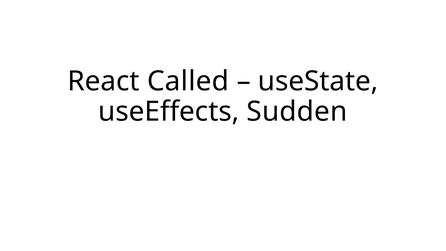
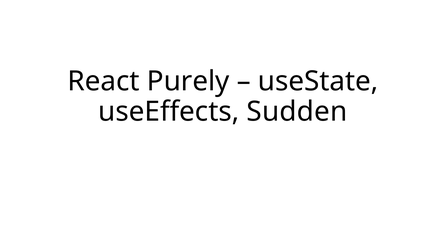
Called: Called -> Purely
